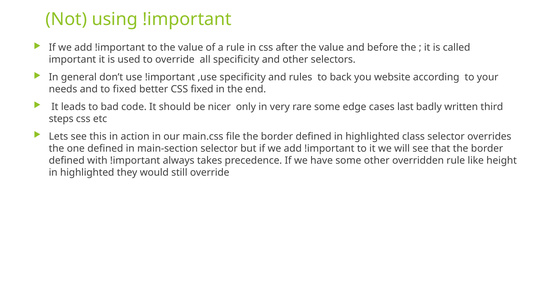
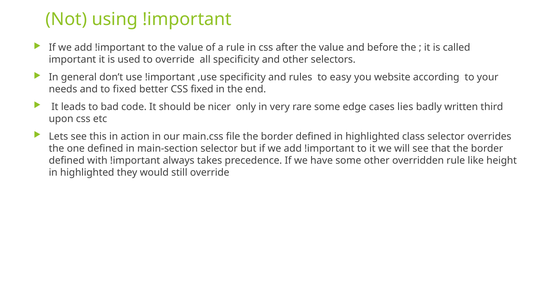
back: back -> easy
last: last -> lies
steps: steps -> upon
